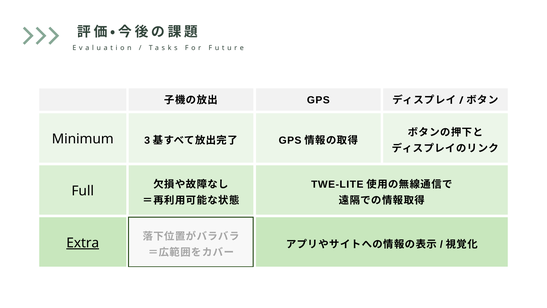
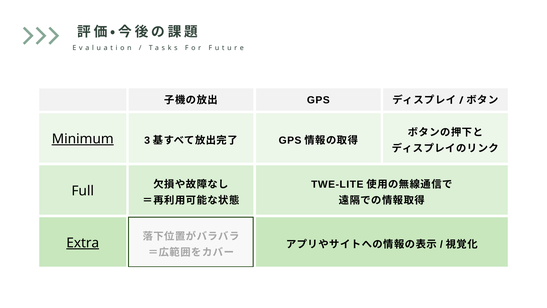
Minimum underline: none -> present
